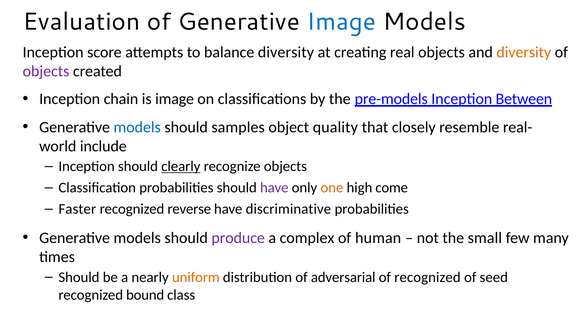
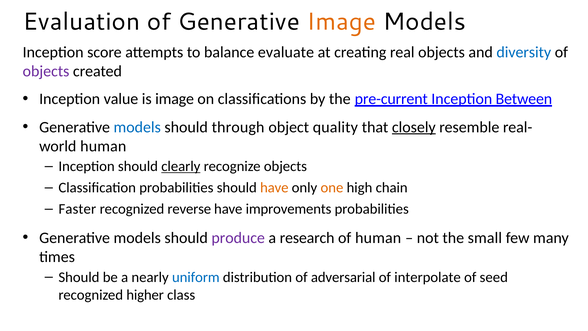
Image at (341, 22) colour: blue -> orange
balance diversity: diversity -> evaluate
diversity at (524, 52) colour: orange -> blue
chain: chain -> value
pre-models: pre-models -> pre-current
samples: samples -> through
closely underline: none -> present
include at (103, 146): include -> human
have at (274, 188) colour: purple -> orange
come: come -> chain
discriminative: discriminative -> improvements
complex: complex -> research
uniform colour: orange -> blue
of recognized: recognized -> interpolate
bound: bound -> higher
